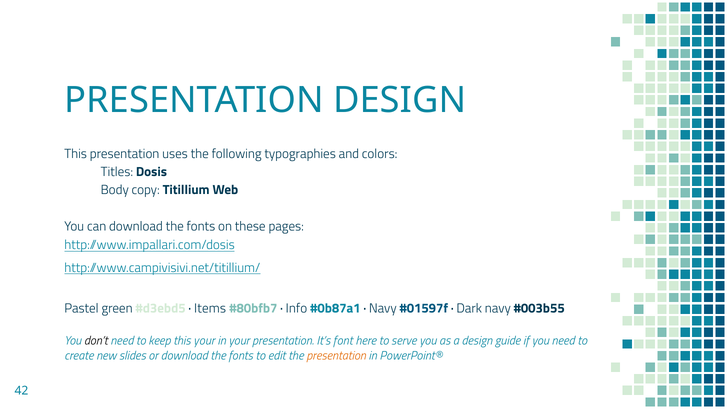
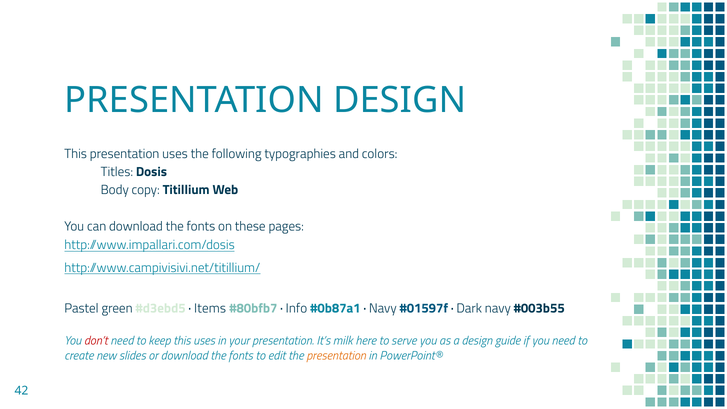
don’t colour: black -> red
this your: your -> uses
font: font -> milk
